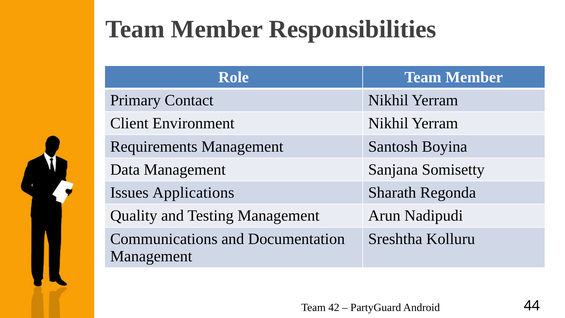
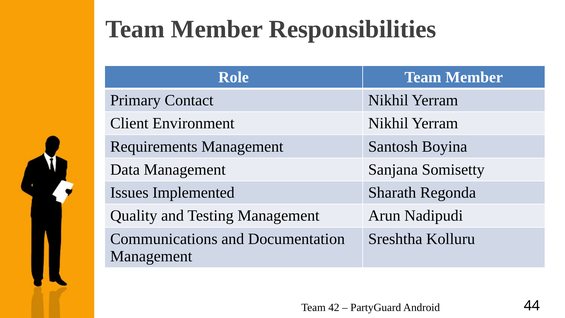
Applications: Applications -> Implemented
